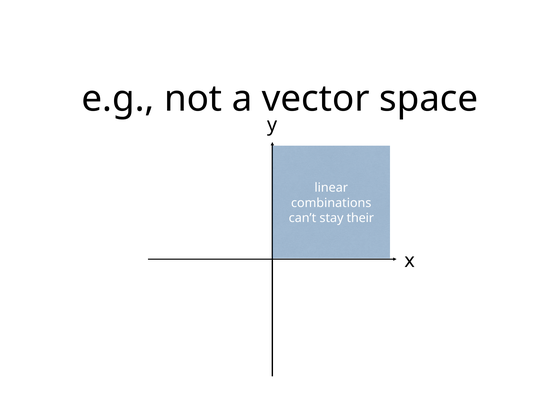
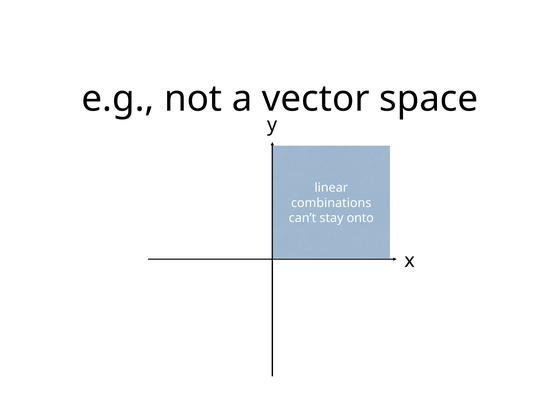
their: their -> onto
